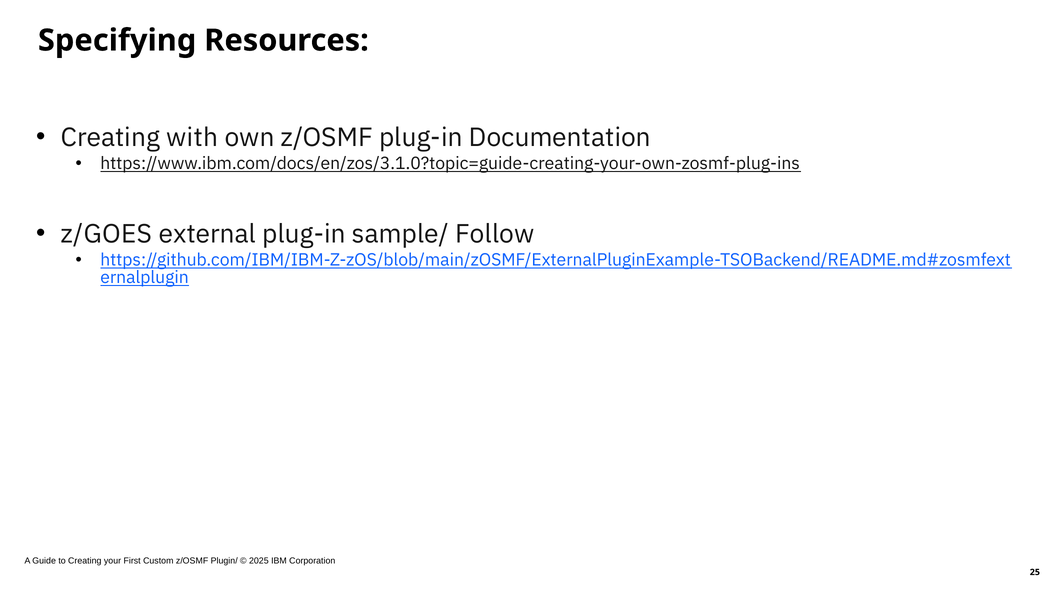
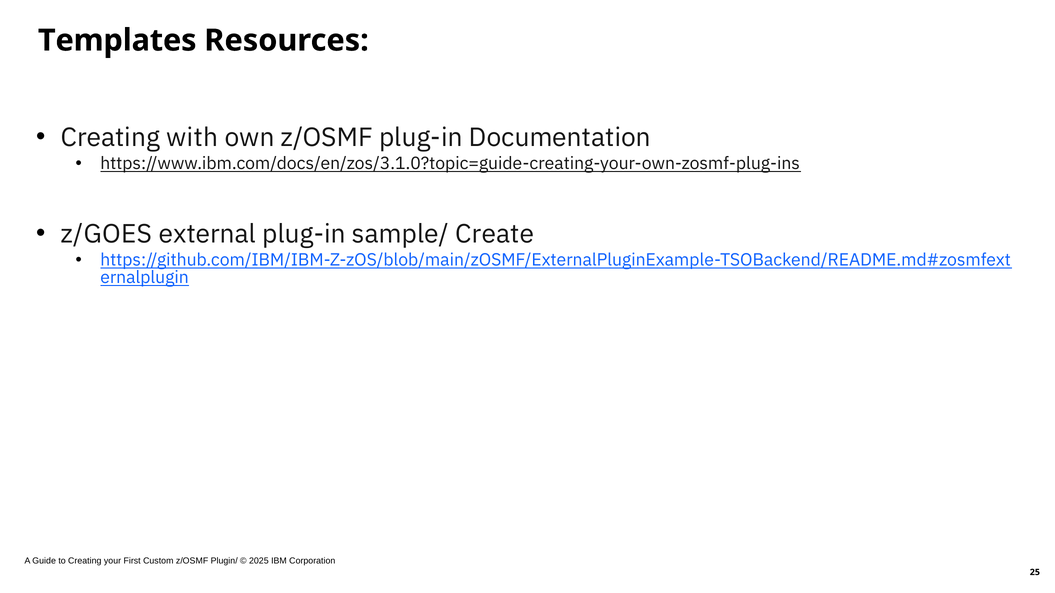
Specifying: Specifying -> Templates
Follow: Follow -> Create
